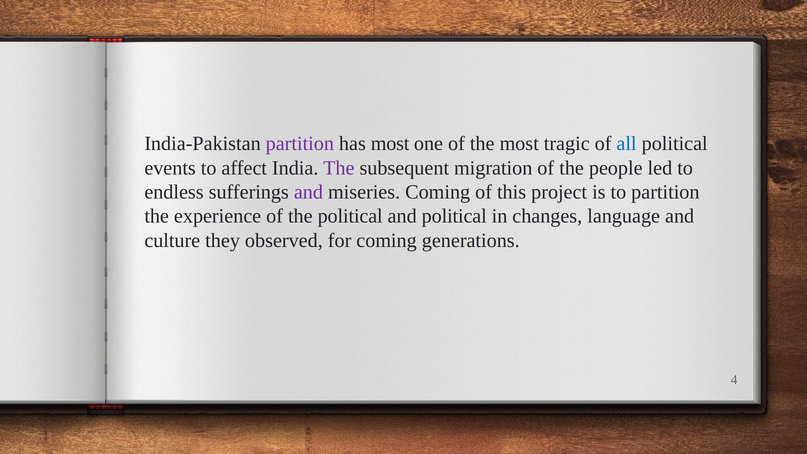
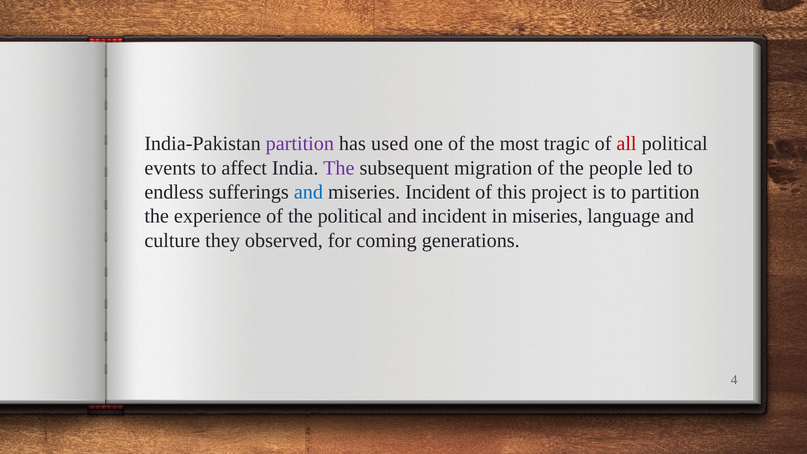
has most: most -> used
all colour: blue -> red
and at (308, 192) colour: purple -> blue
miseries Coming: Coming -> Incident
and political: political -> incident
in changes: changes -> miseries
